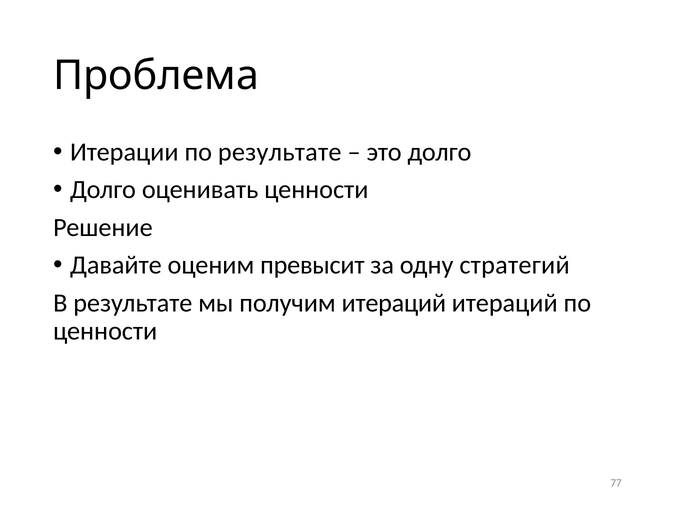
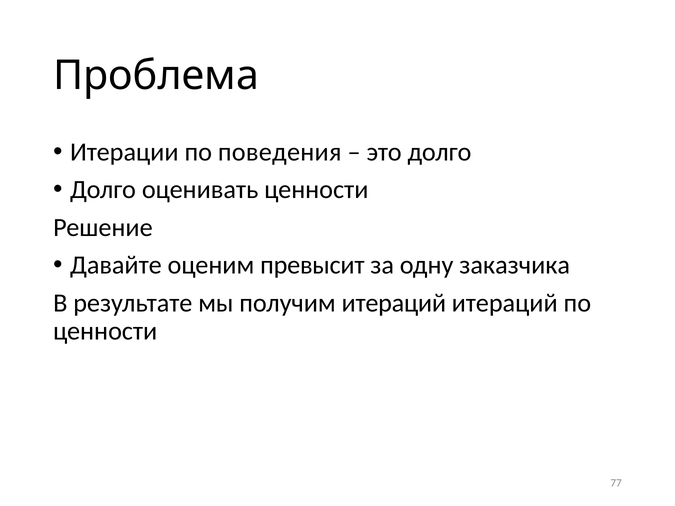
по результате: результате -> поведения
стратегий: стратегий -> заказчика
